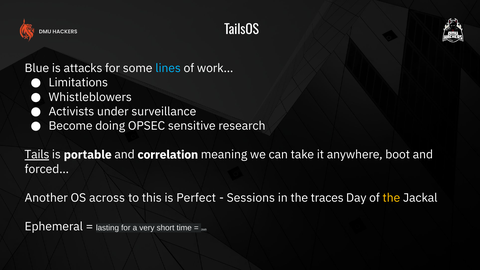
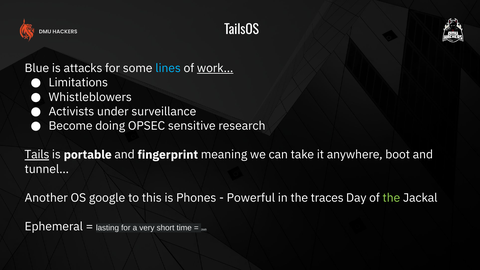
work… underline: none -> present
correlation: correlation -> fingerprint
forced…: forced… -> tunnel…
across: across -> google
Perfect: Perfect -> Phones
Sessions: Sessions -> Powerful
the at (391, 198) colour: yellow -> light green
